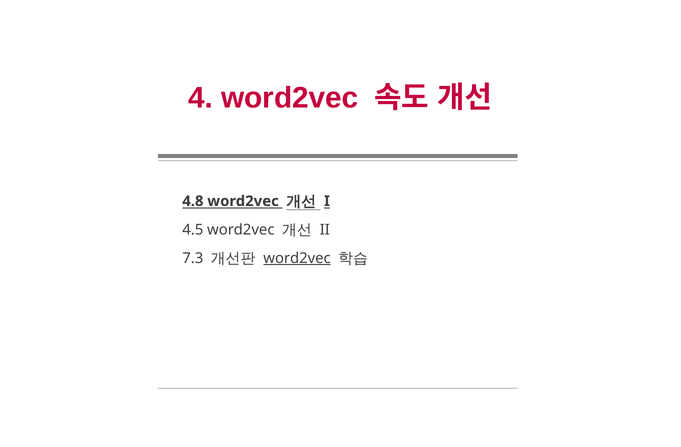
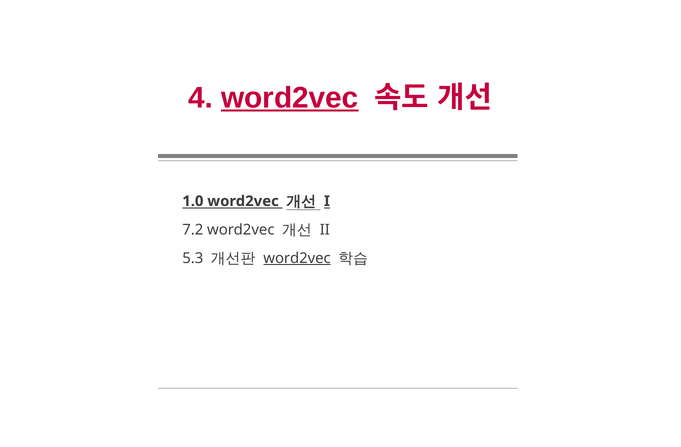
word2vec at (290, 98) underline: none -> present
4.8: 4.8 -> 1.0
4.5: 4.5 -> 7.2
7.3: 7.3 -> 5.3
